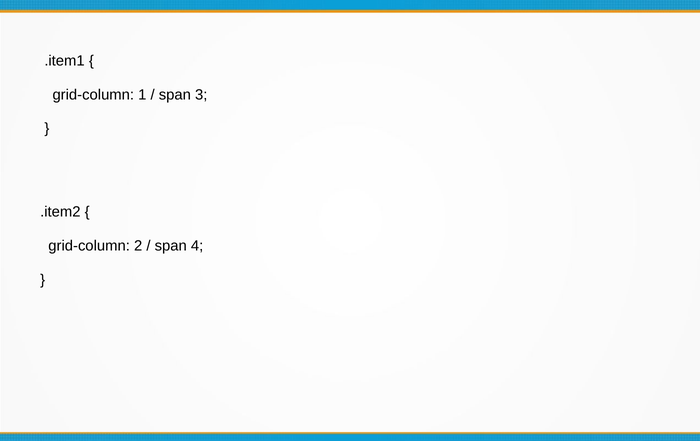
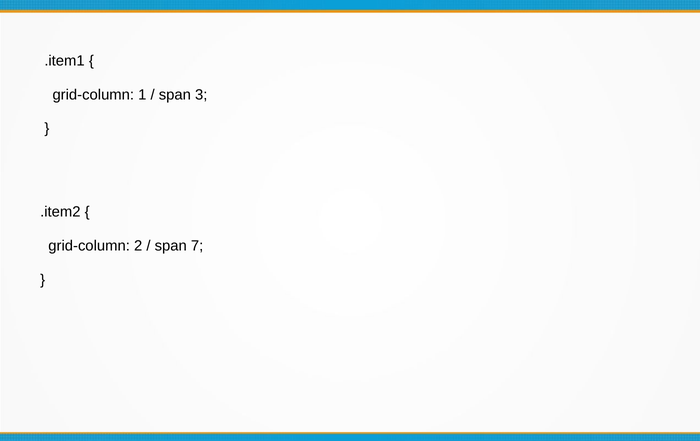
4: 4 -> 7
